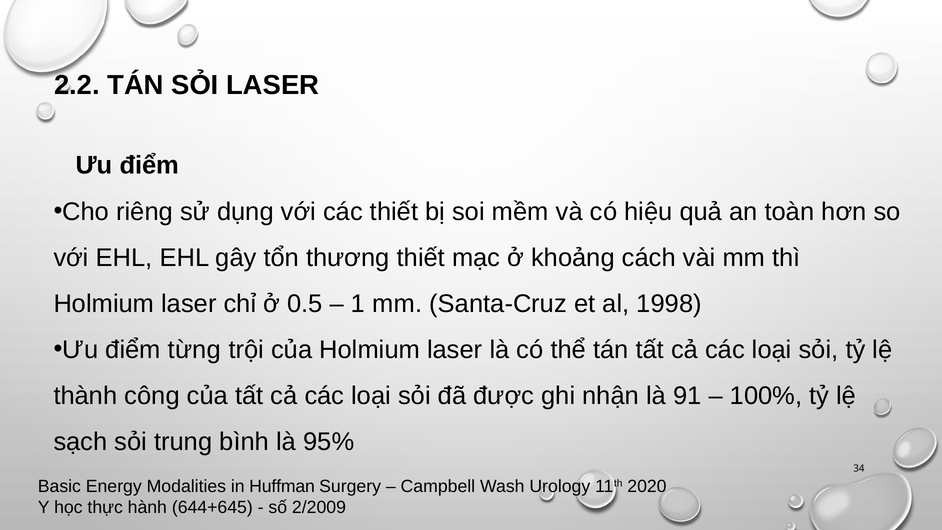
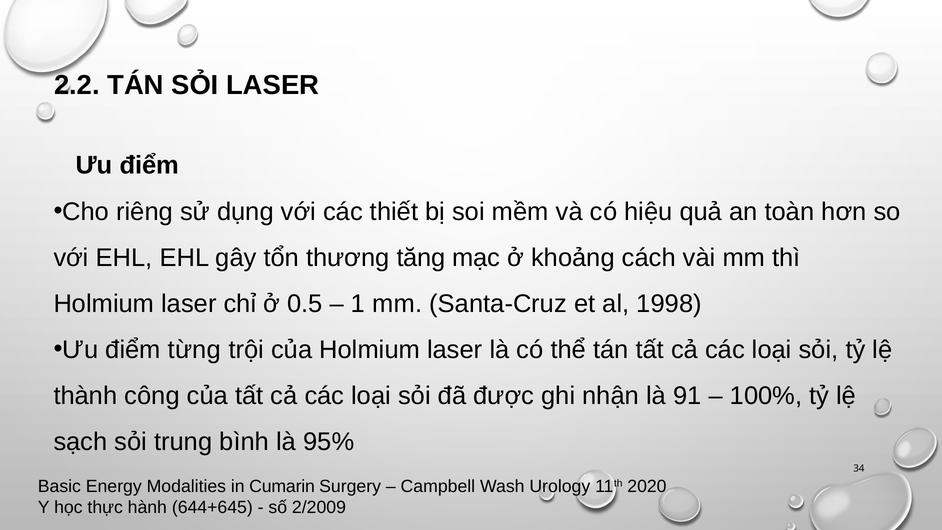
thương thiết: thiết -> tăng
Huffman: Huffman -> Cumarin
